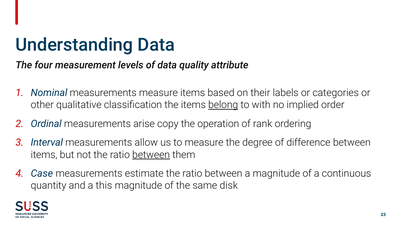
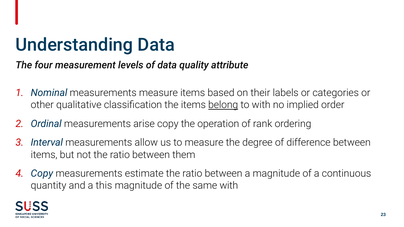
between at (151, 155) underline: present -> none
Case at (42, 174): Case -> Copy
same disk: disk -> with
